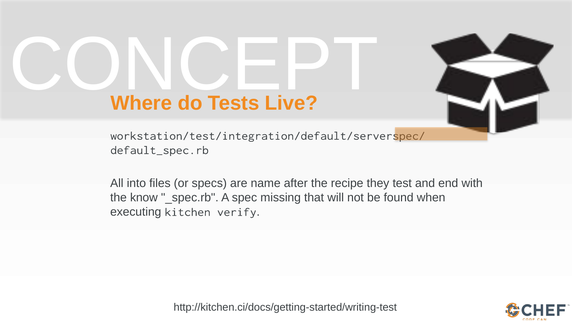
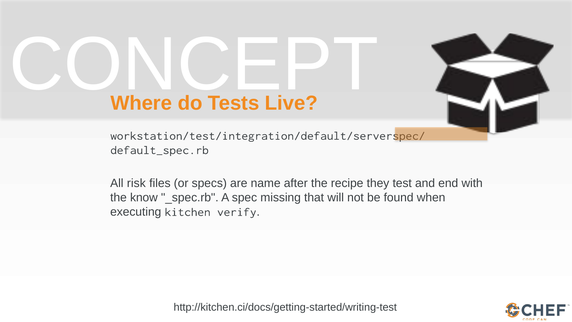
into: into -> risk
